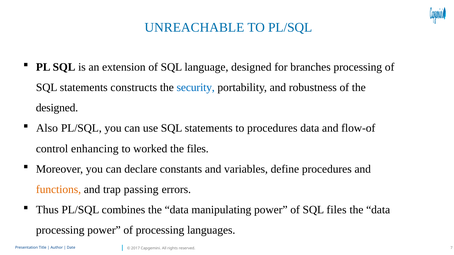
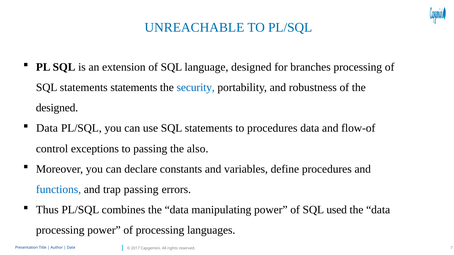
statements constructs: constructs -> statements
Also at (47, 128): Also -> Data
enhancing: enhancing -> exceptions
to worked: worked -> passing
the files: files -> also
functions colour: orange -> blue
SQL files: files -> used
